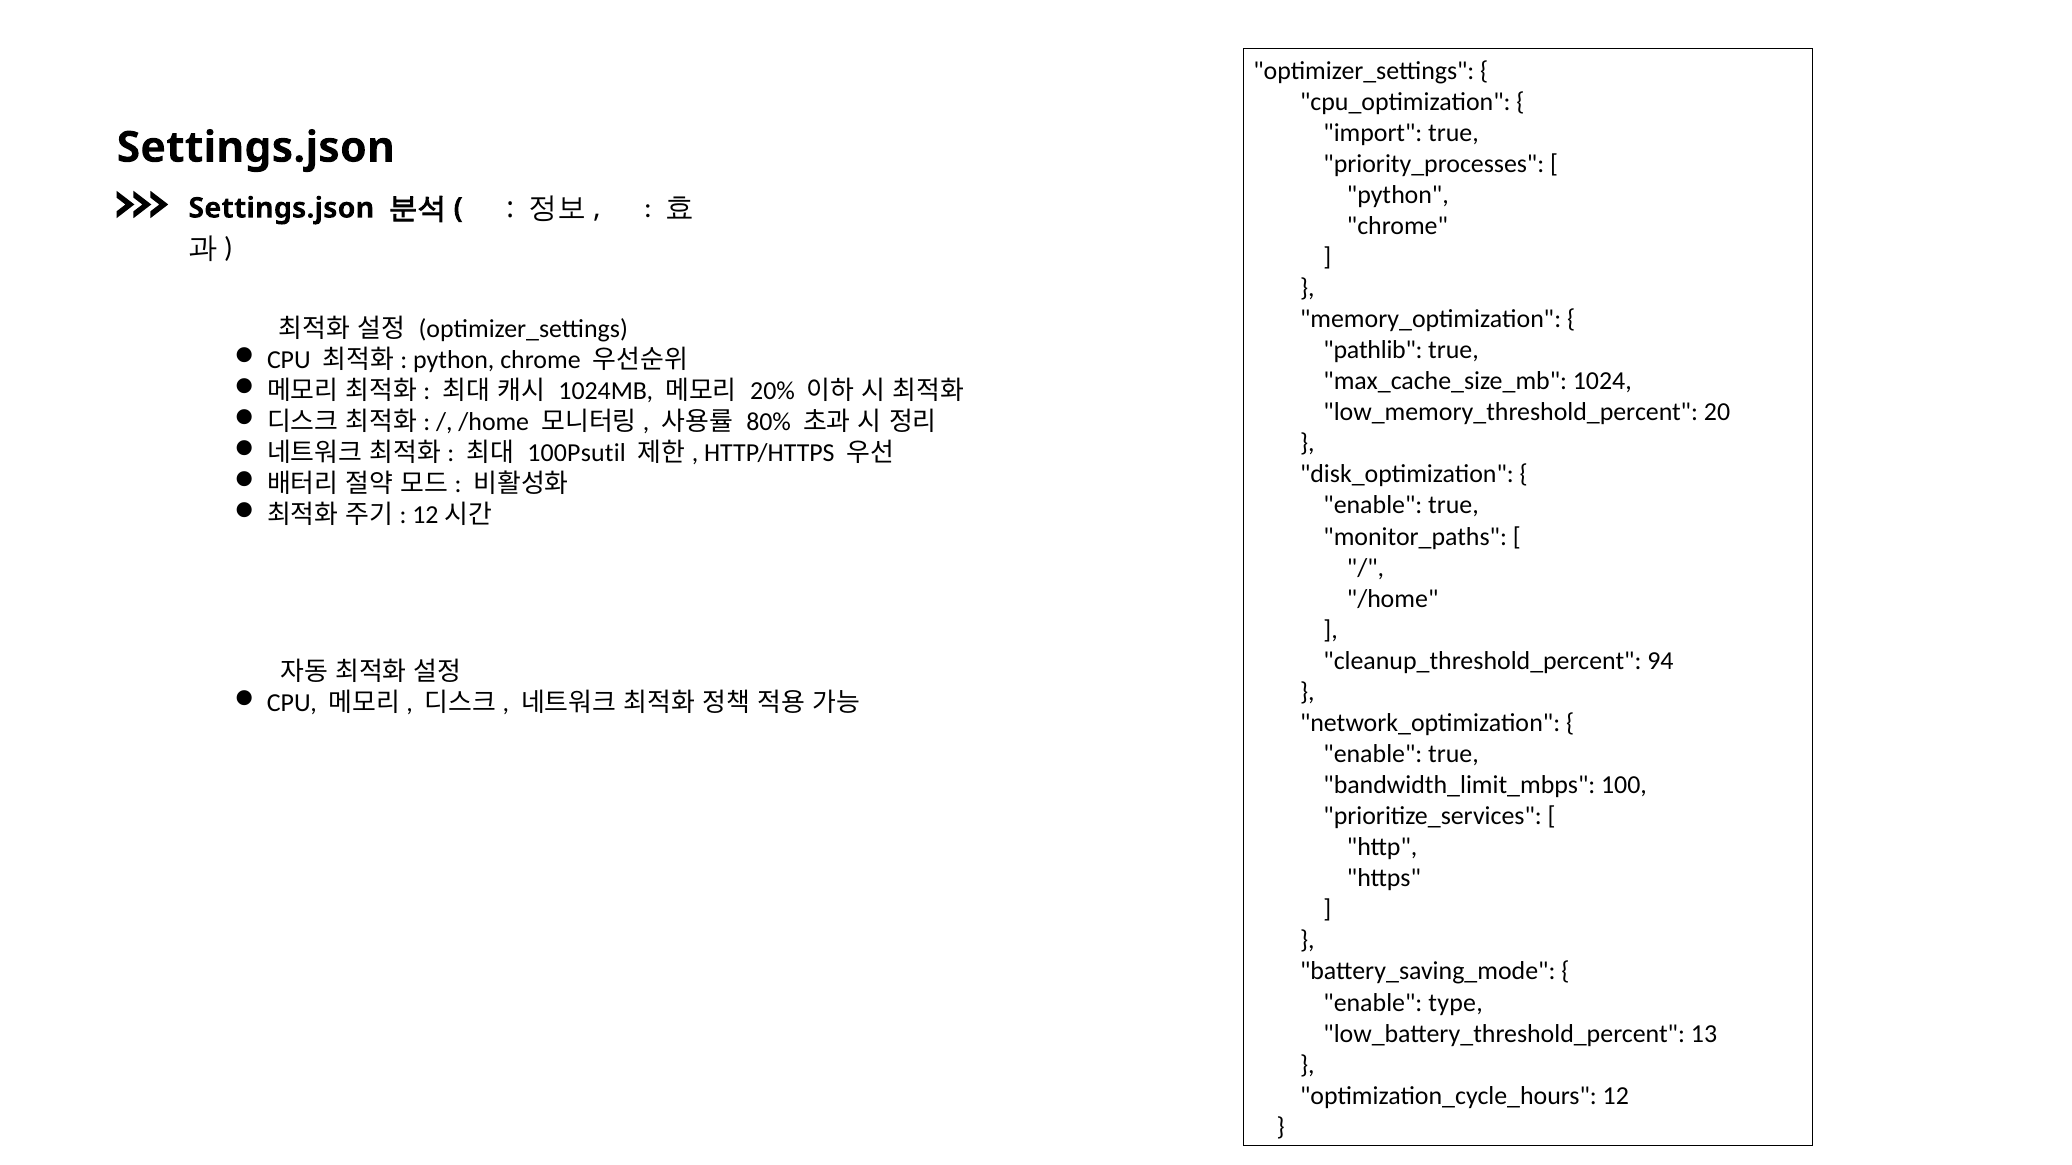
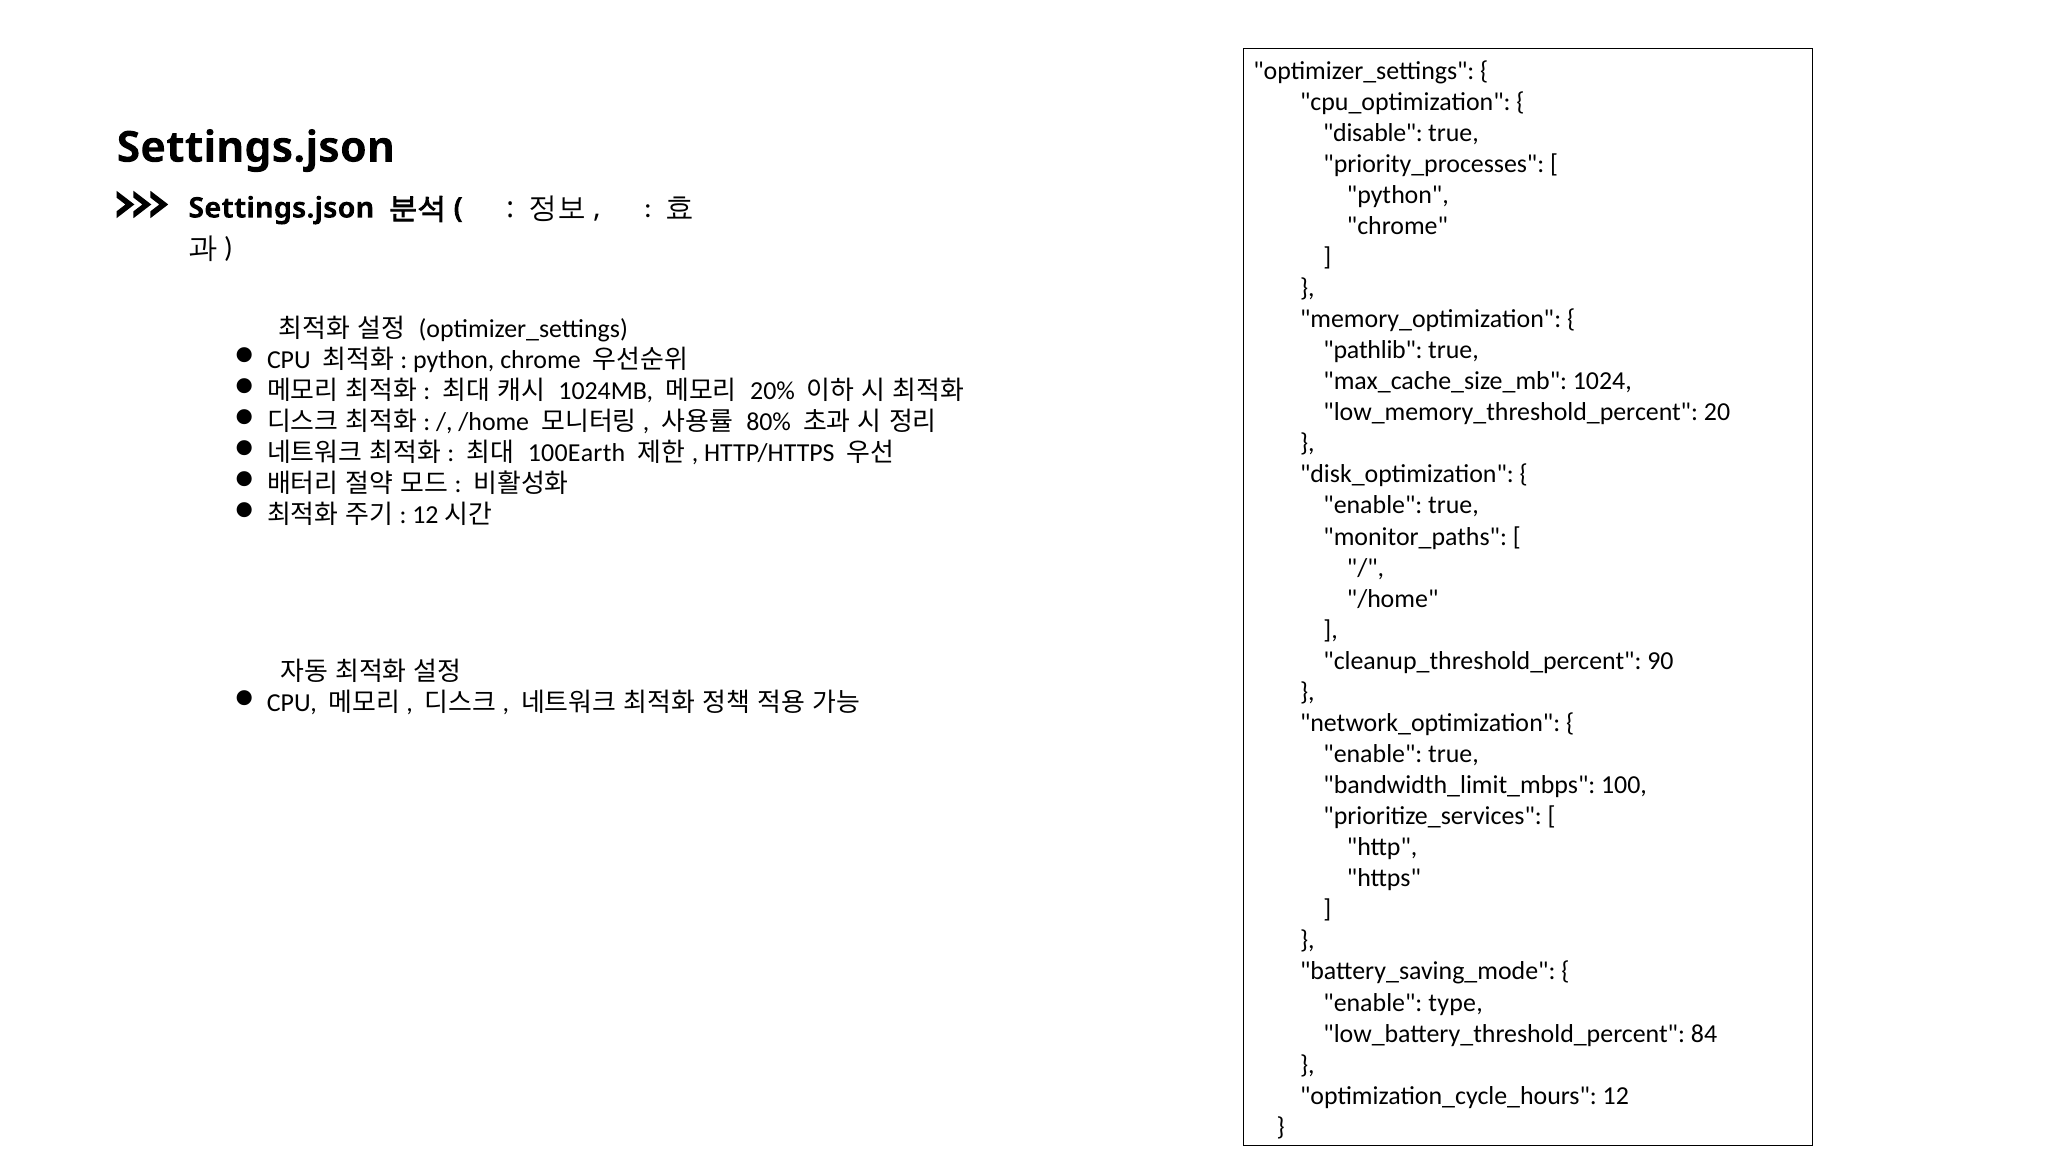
import: import -> disable
100Psutil: 100Psutil -> 100Earth
94: 94 -> 90
13: 13 -> 84
